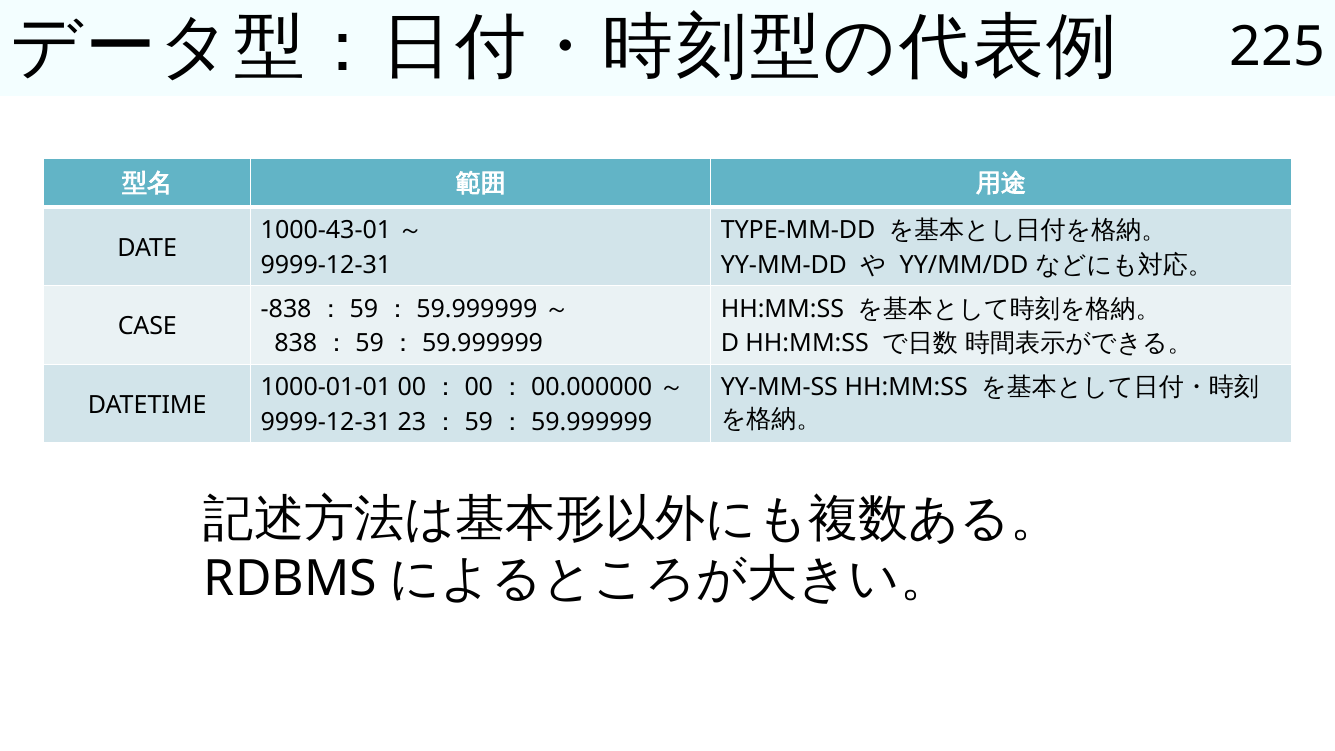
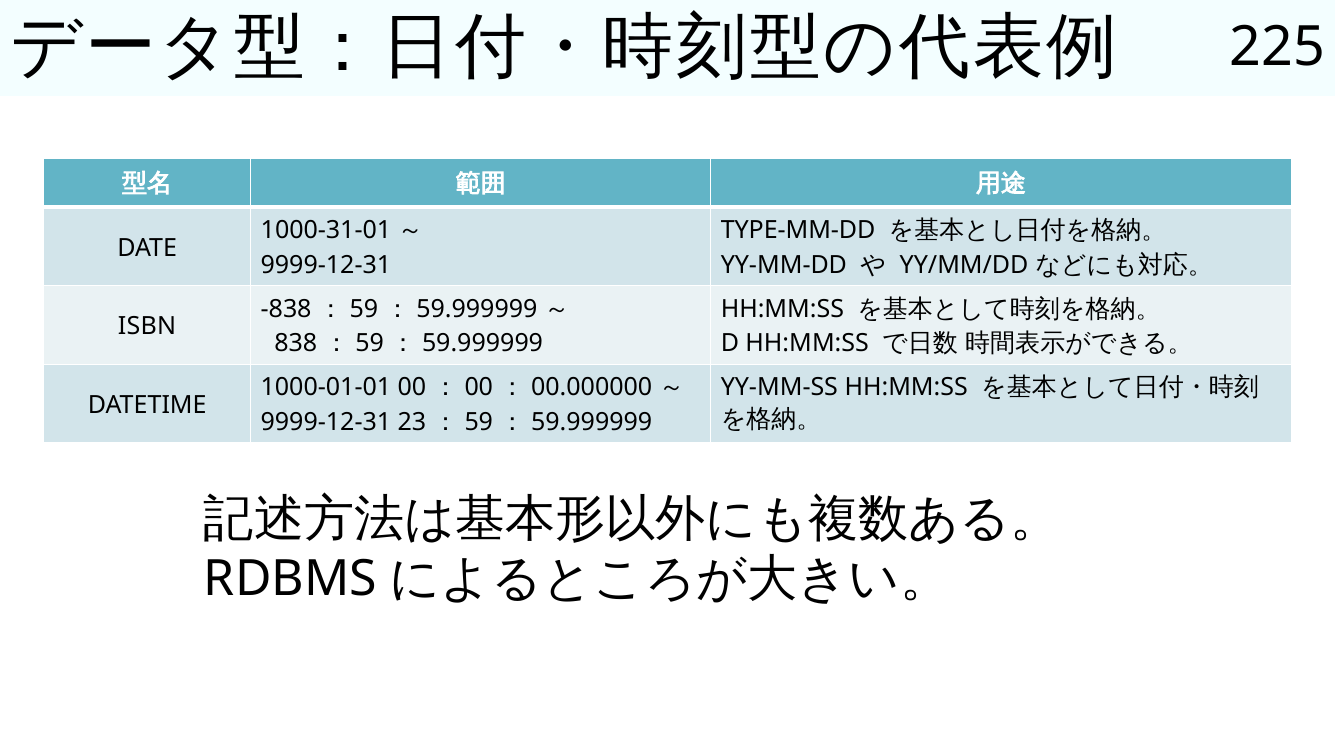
1000-43-01: 1000-43-01 -> 1000-31-01
CASE: CASE -> ISBN
